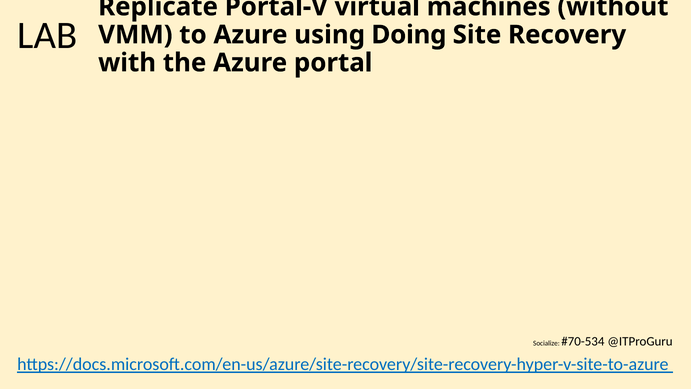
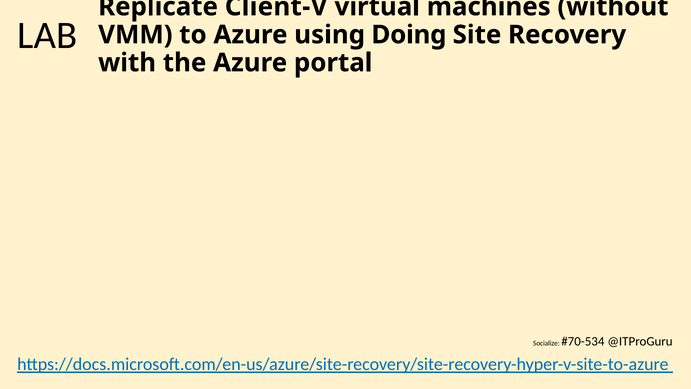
Portal-V: Portal-V -> Client-V
